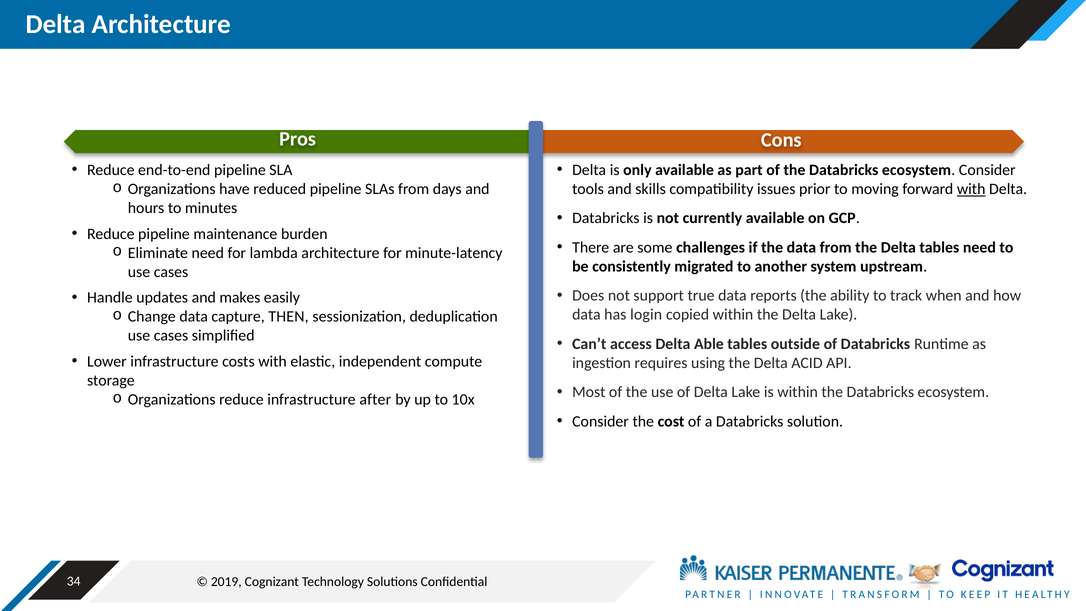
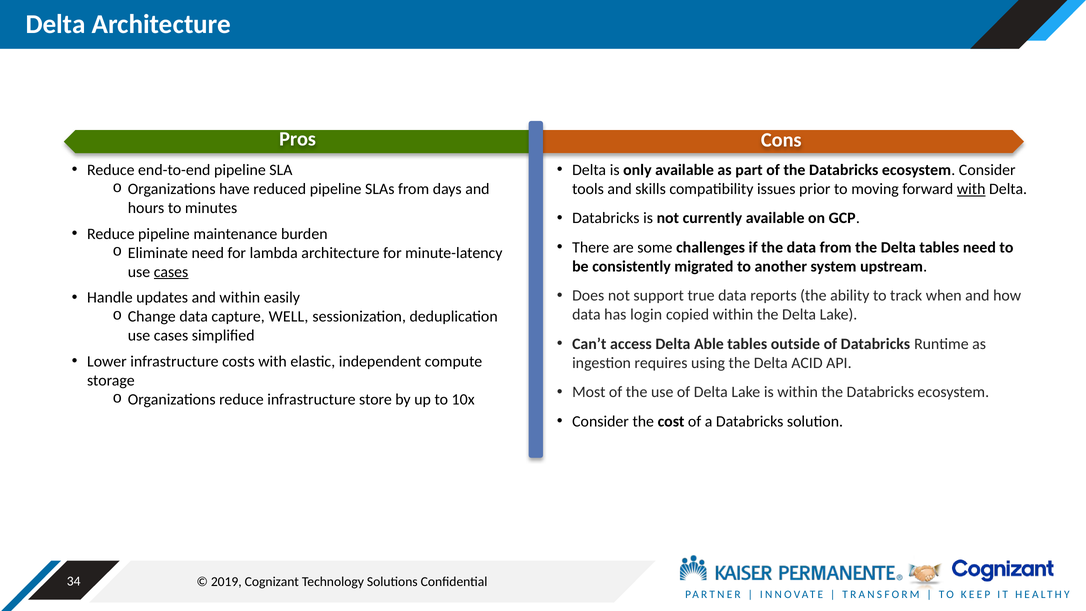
cases at (171, 272) underline: none -> present
and makes: makes -> within
THEN: THEN -> WELL
after: after -> store
